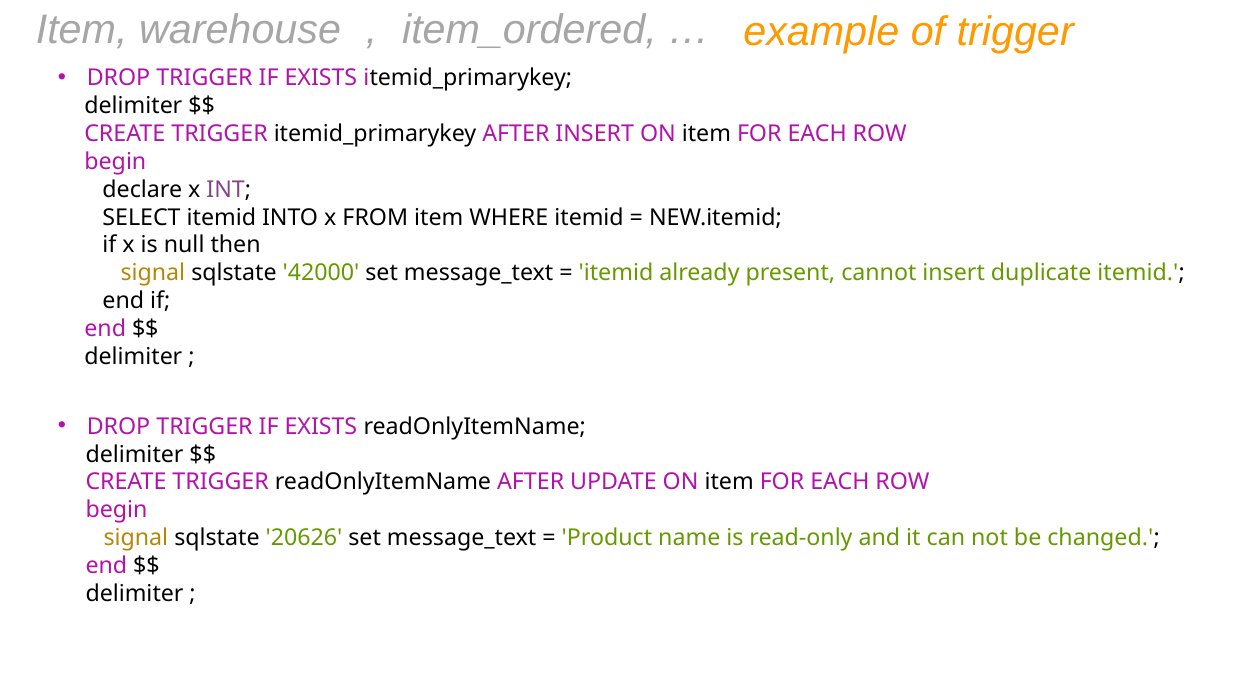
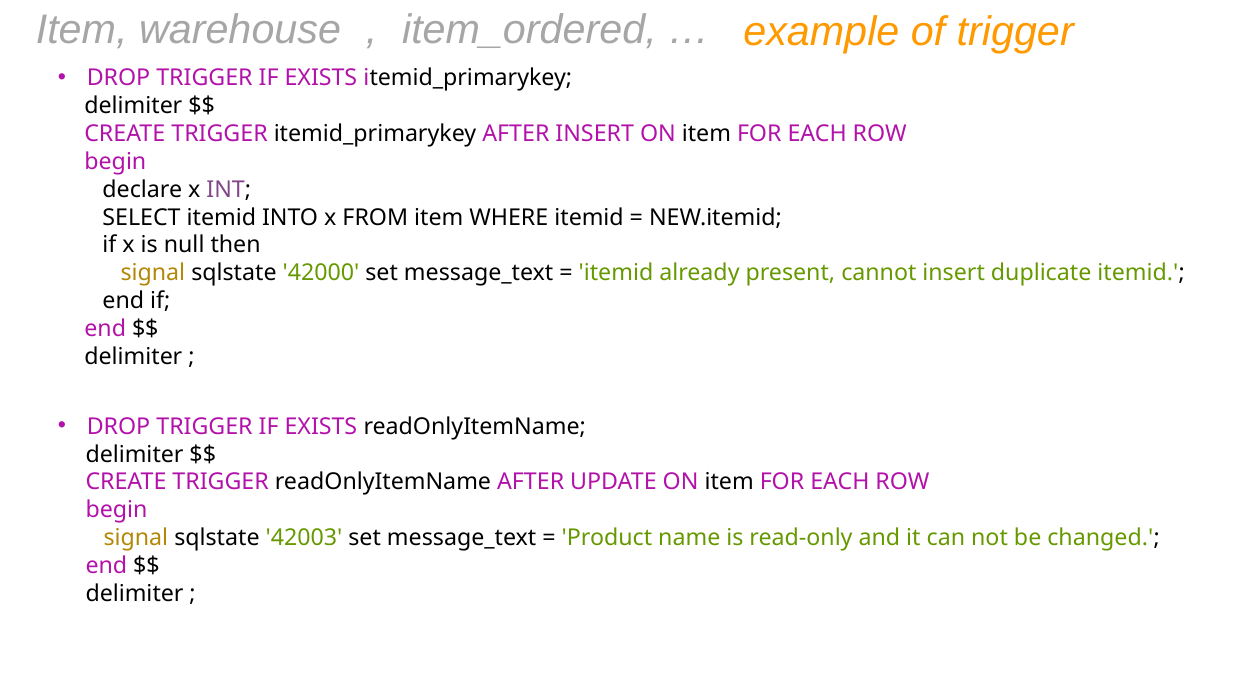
20626: 20626 -> 42003
